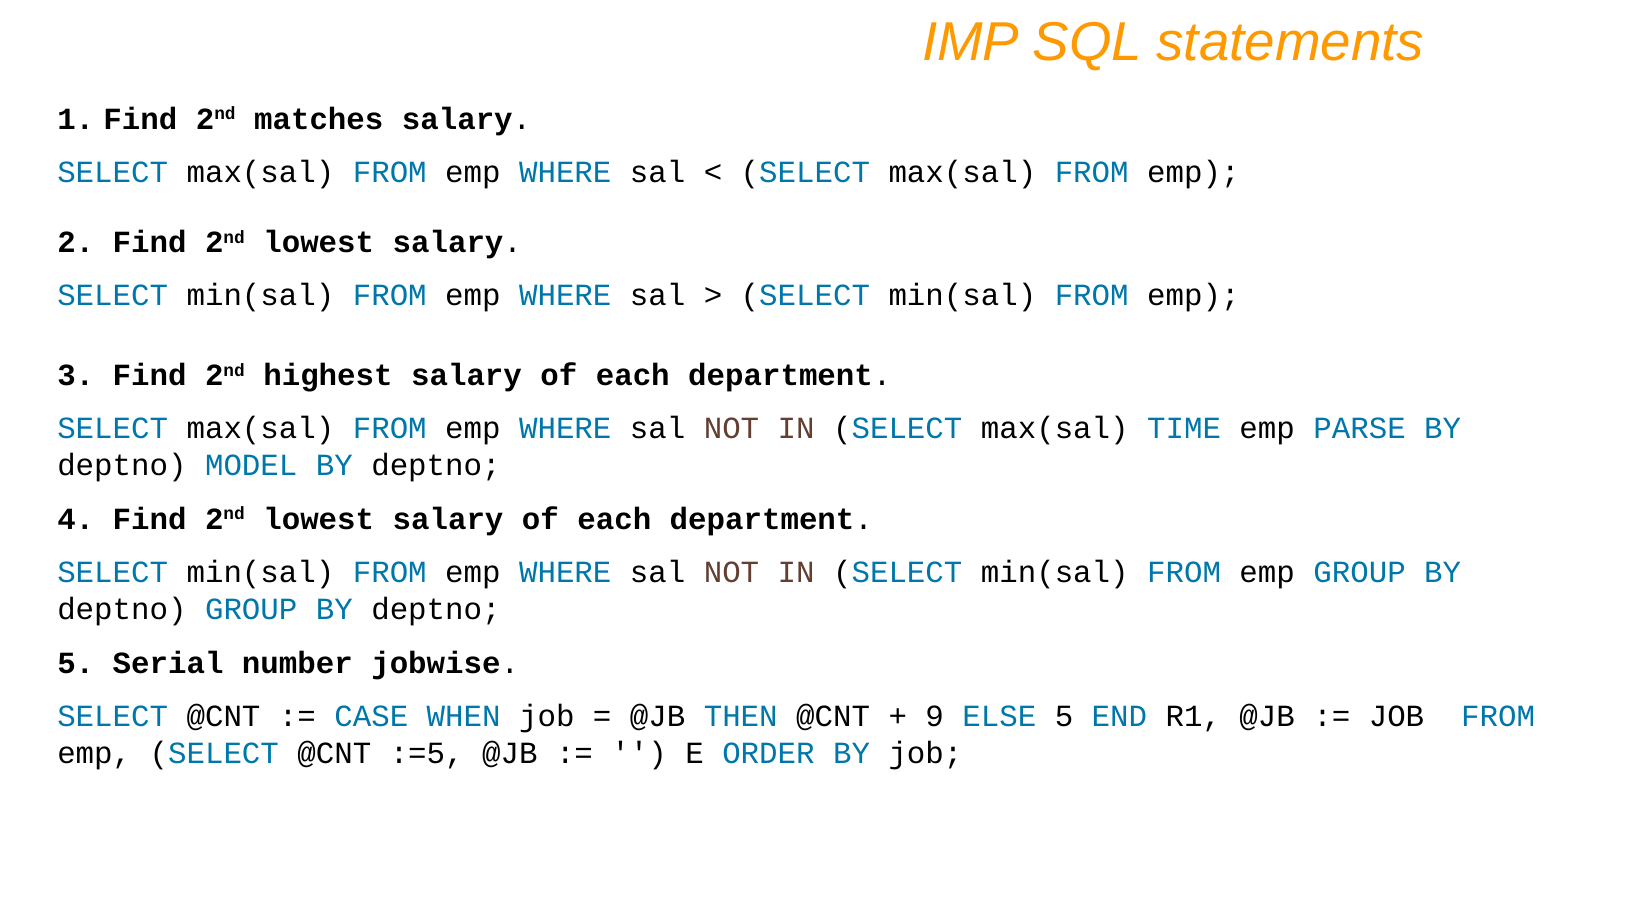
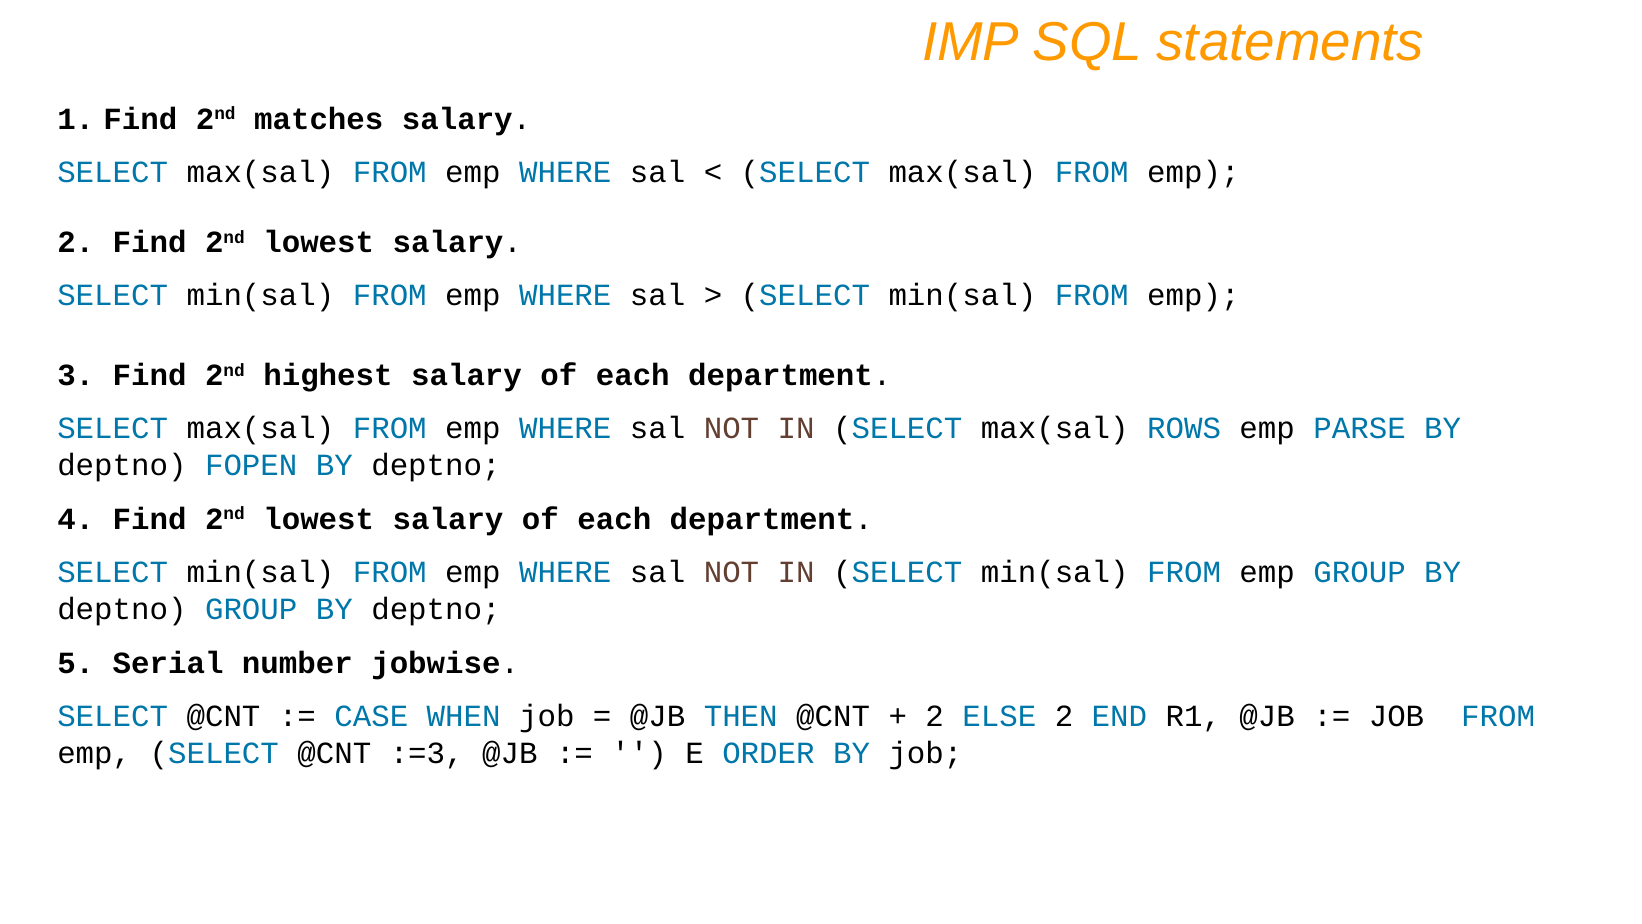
TIME: TIME -> ROWS
MODEL: MODEL -> FOPEN
9 at (935, 716): 9 -> 2
ELSE 5: 5 -> 2
:=5: :=5 -> :=3
